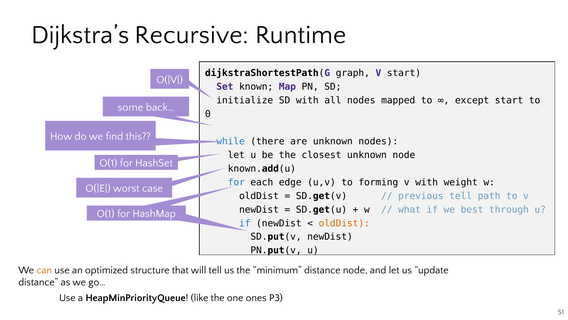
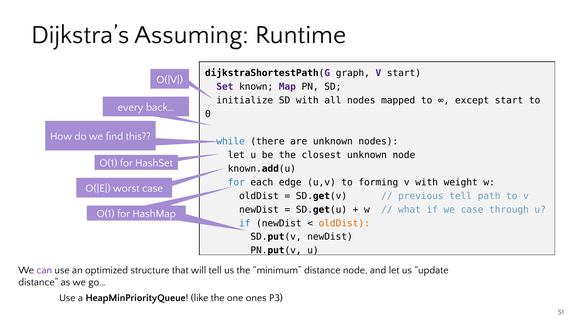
Recursive: Recursive -> Assuming
some: some -> every
we best: best -> case
can colour: orange -> purple
